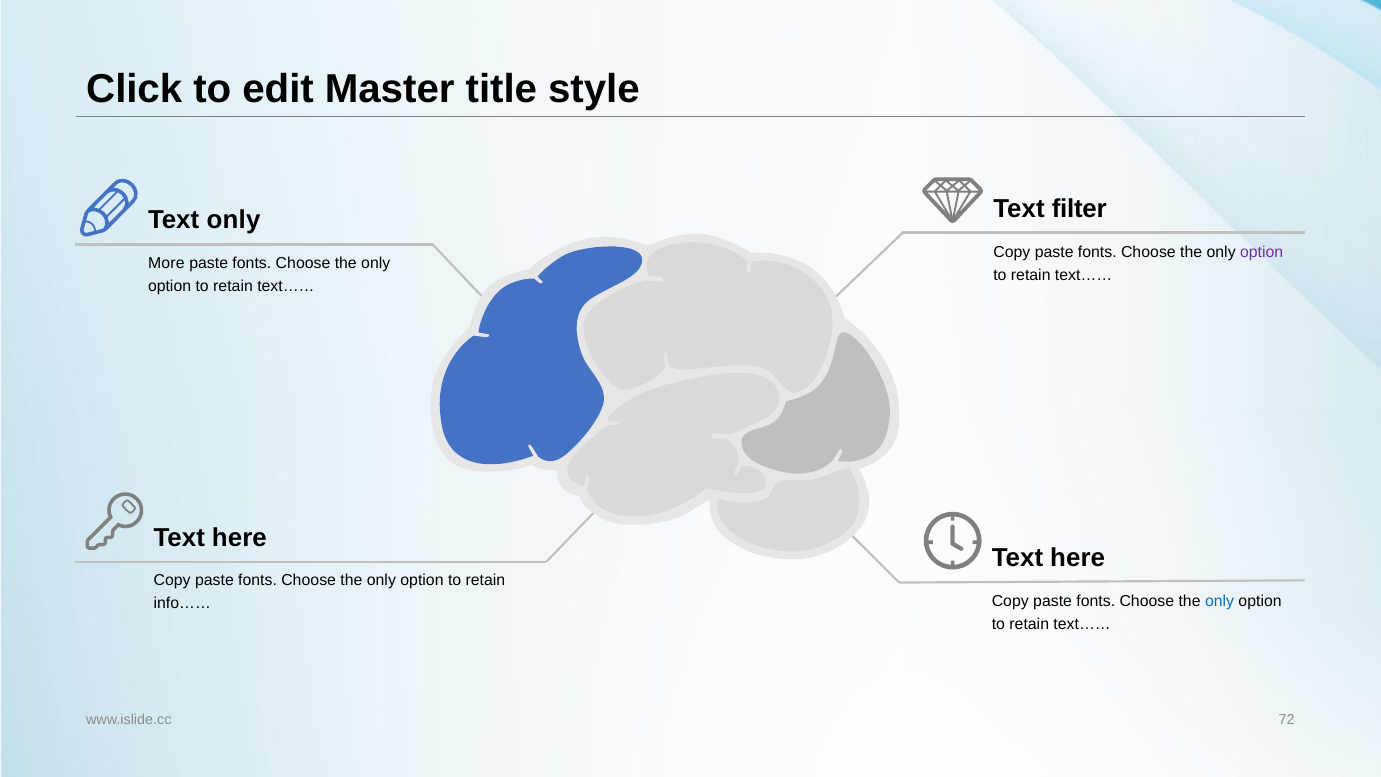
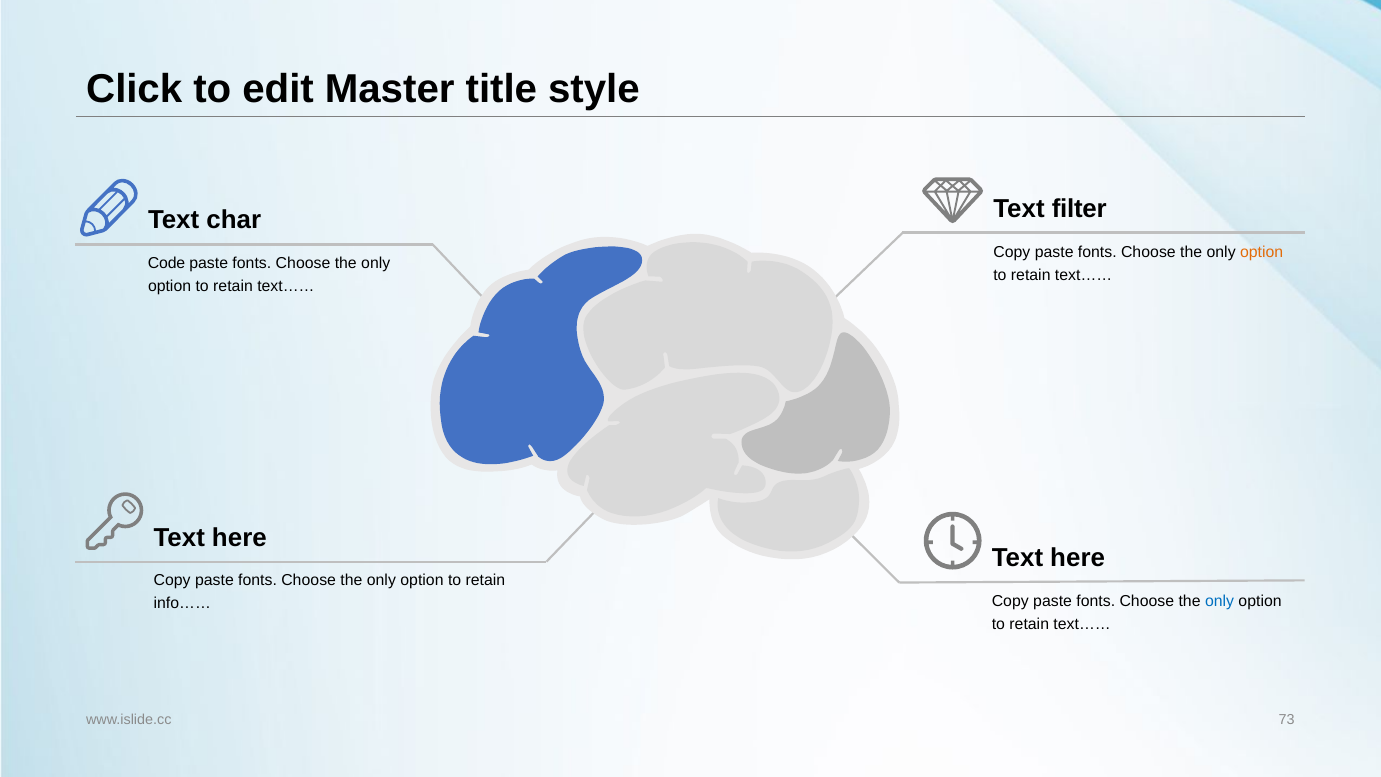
Text only: only -> char
option at (1262, 252) colour: purple -> orange
More: More -> Code
72: 72 -> 73
